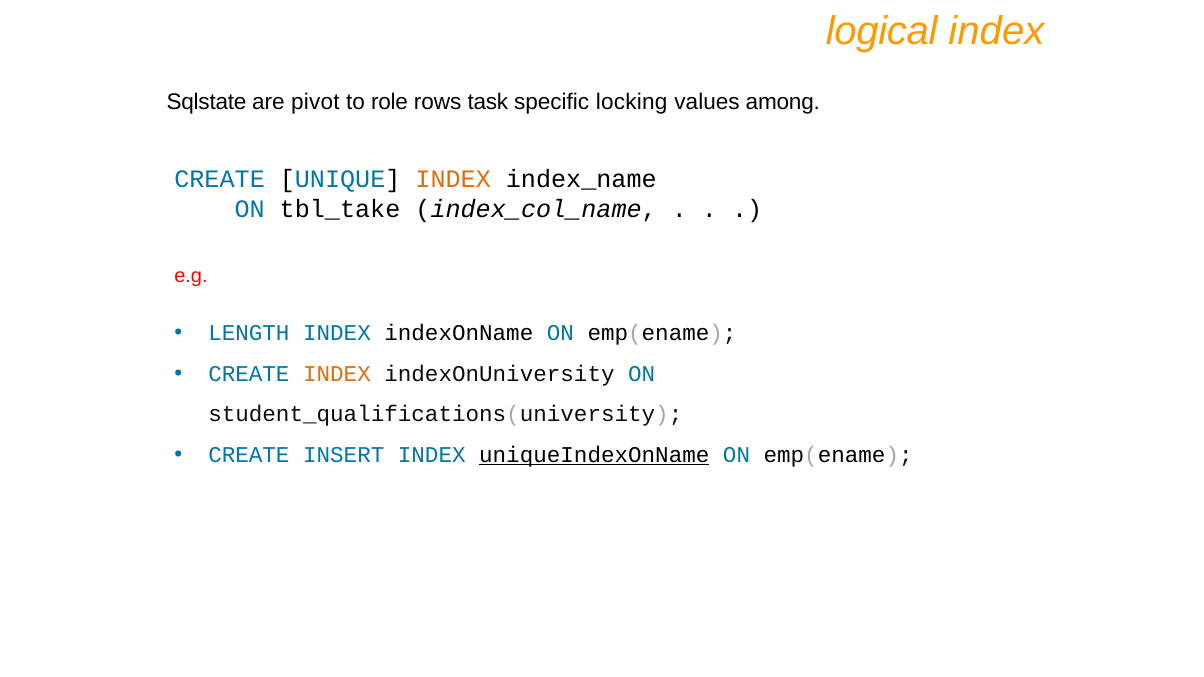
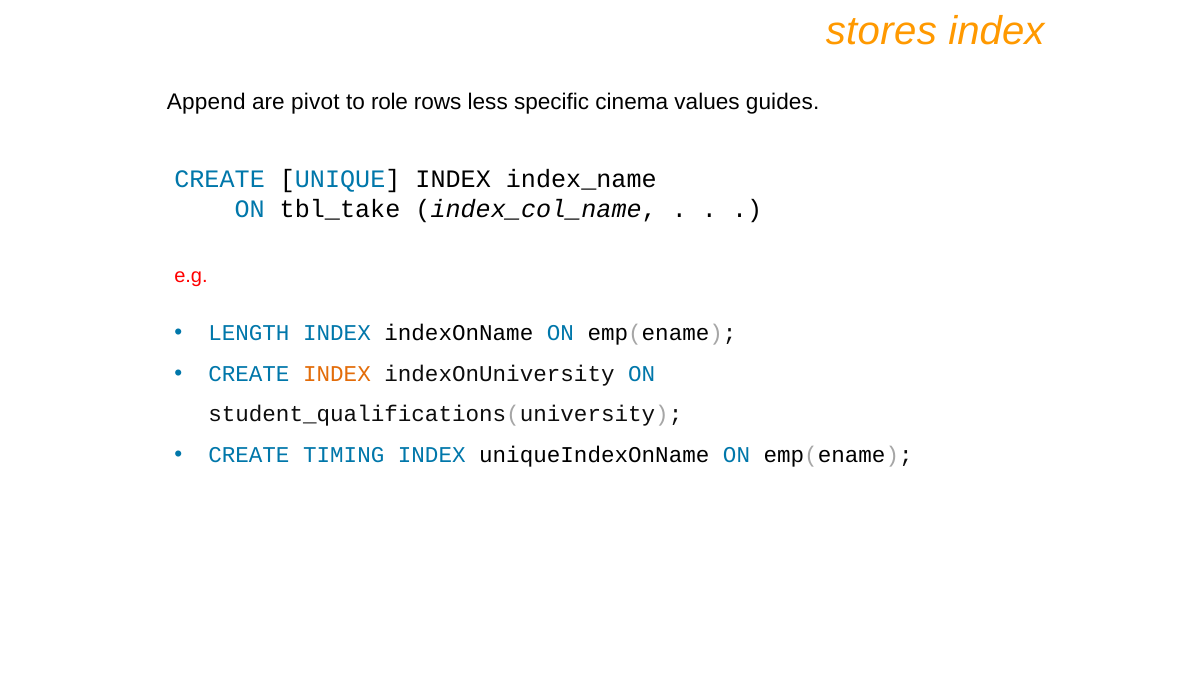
logical: logical -> stores
Sqlstate: Sqlstate -> Append
task: task -> less
locking: locking -> cinema
among: among -> guides
INDEX at (453, 179) colour: orange -> black
INSERT: INSERT -> TIMING
uniqueIndexOnName underline: present -> none
